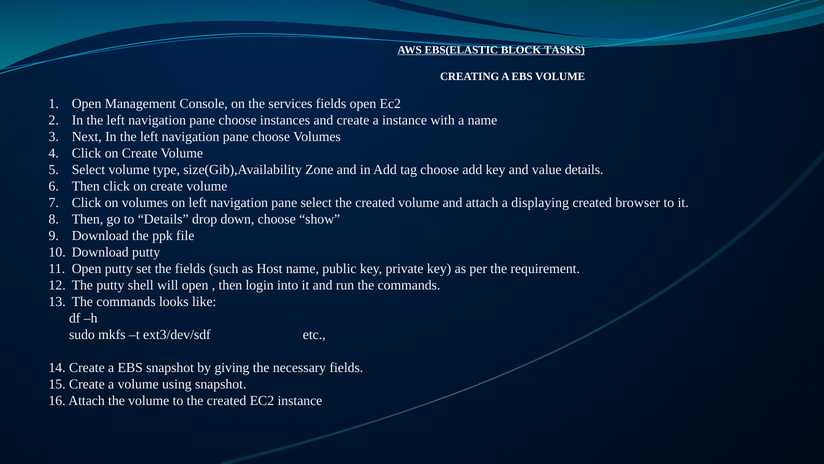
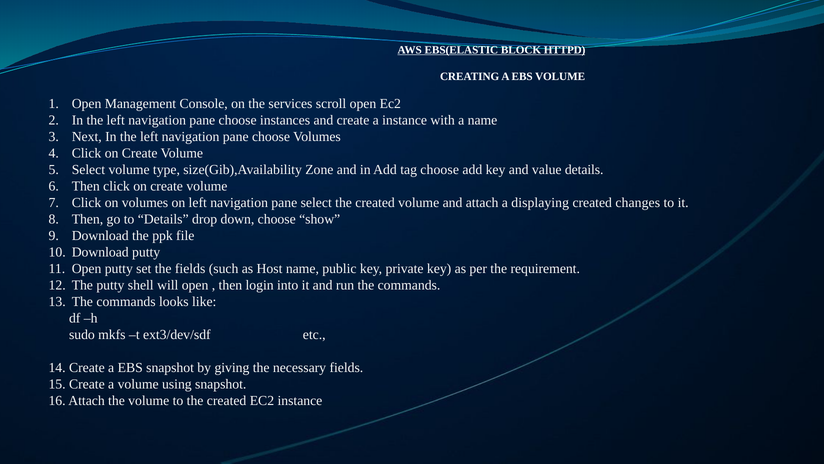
TASKS: TASKS -> HTTPD
services fields: fields -> scroll
browser: browser -> changes
